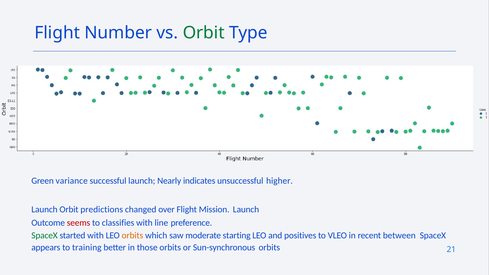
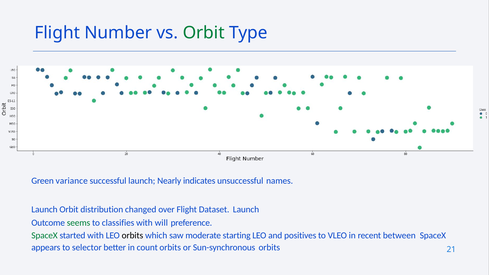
higher: higher -> names
predictions: predictions -> distribution
Mission: Mission -> Dataset
seems colour: red -> green
line: line -> will
orbits at (132, 236) colour: orange -> black
training: training -> selector
those: those -> count
